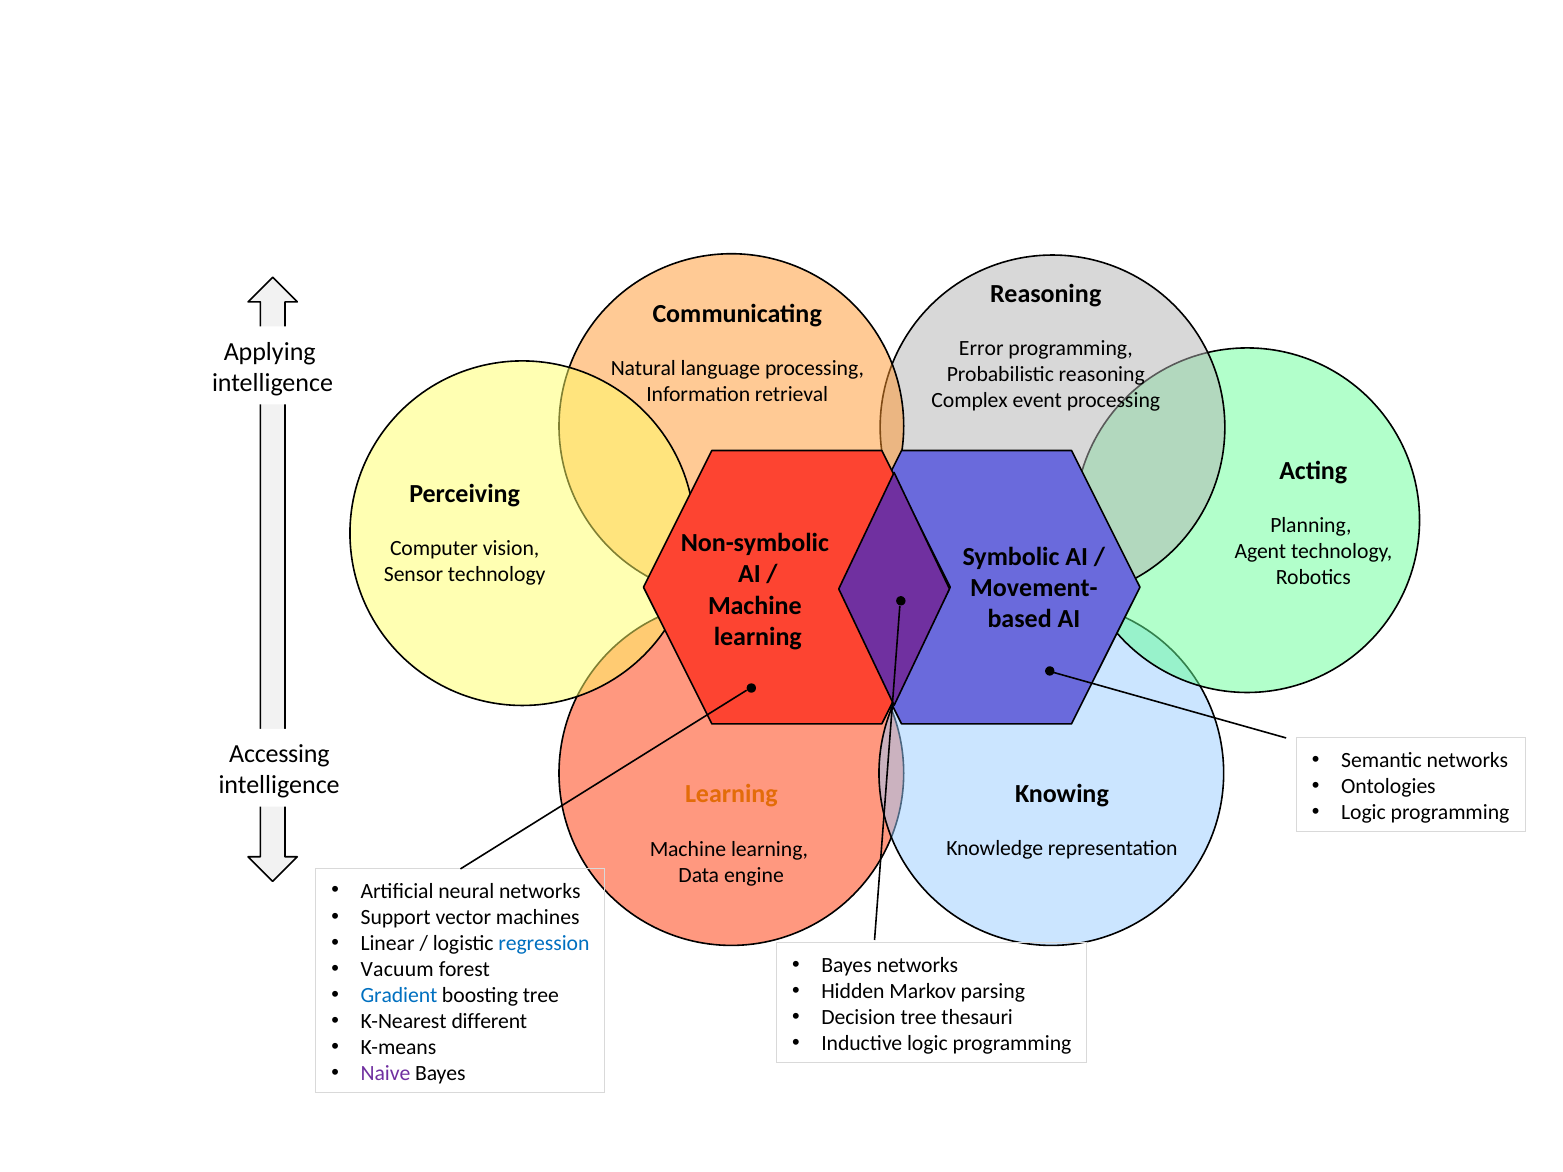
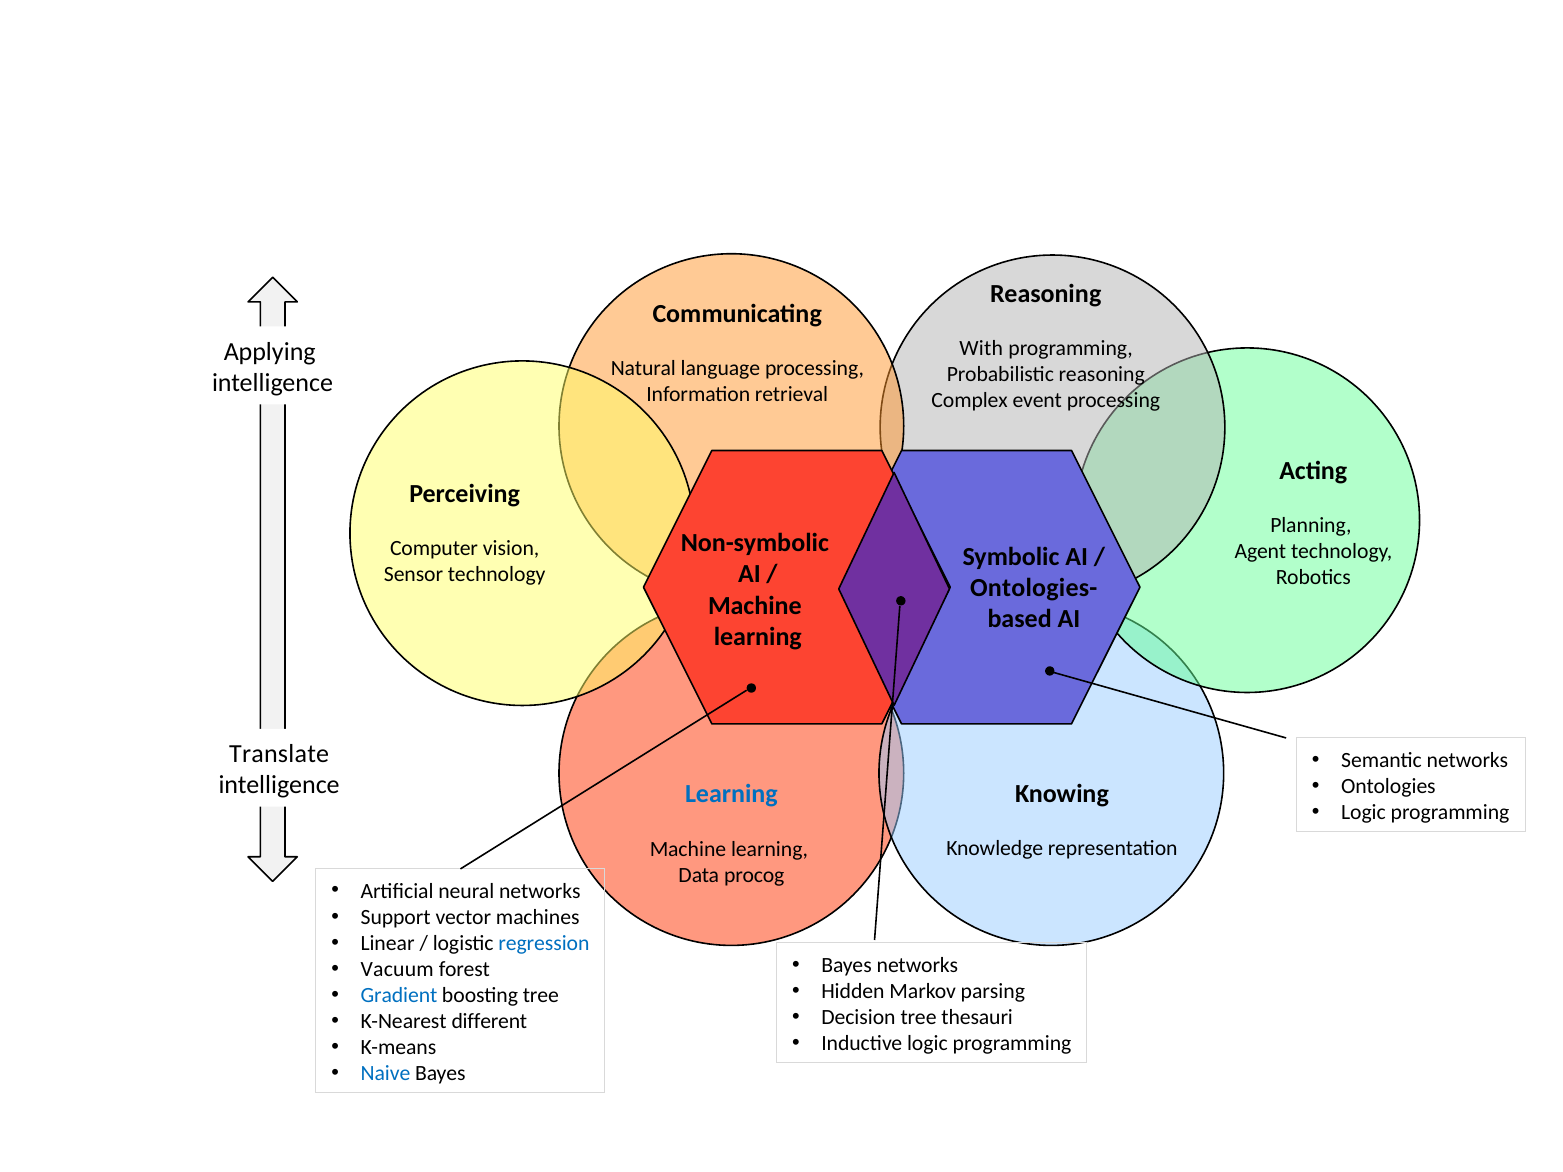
Error: Error -> With
Movement-: Movement- -> Ontologies-
Accessing: Accessing -> Translate
Learning at (731, 795) colour: orange -> blue
engine: engine -> procog
Naive colour: purple -> blue
